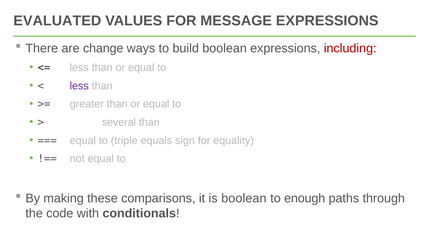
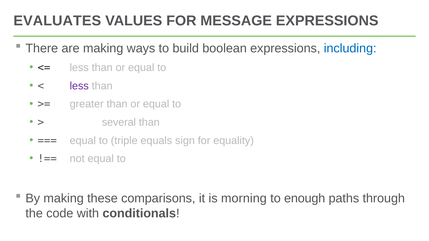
EVALUATED: EVALUATED -> EVALUATES
are change: change -> making
including colour: red -> blue
is boolean: boolean -> morning
